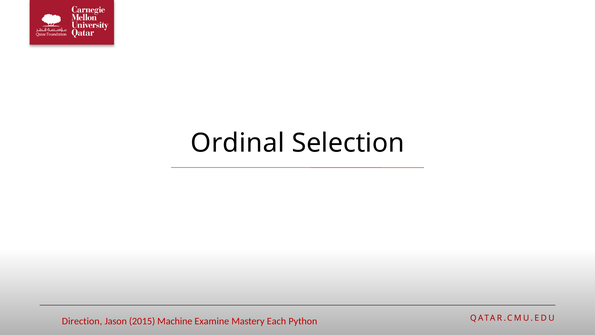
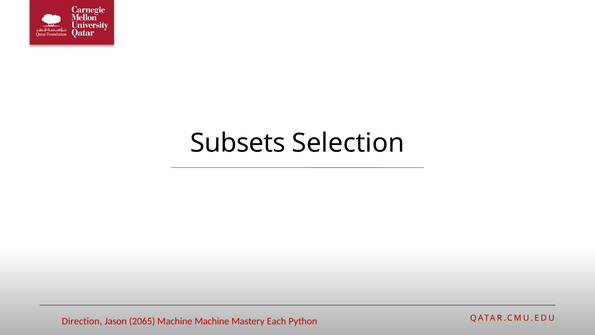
Ordinal: Ordinal -> Subsets
2015: 2015 -> 2065
Machine Examine: Examine -> Machine
